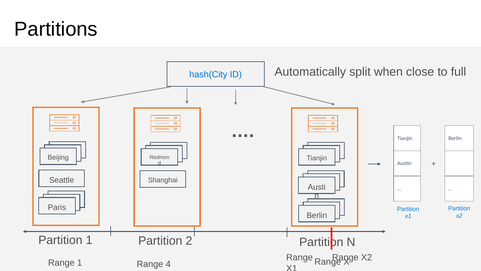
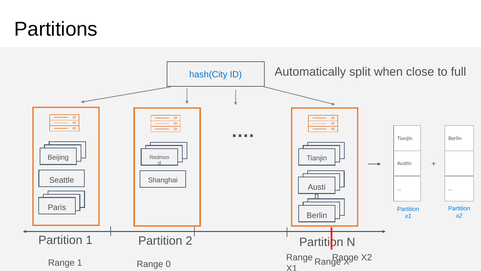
4: 4 -> 0
